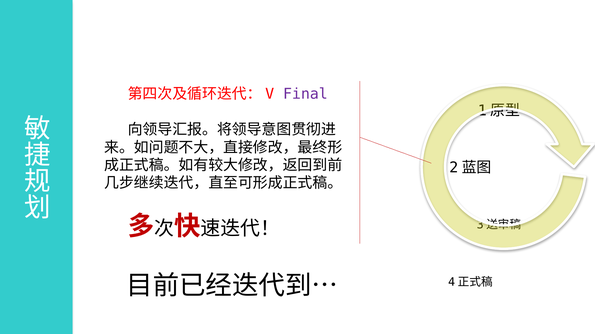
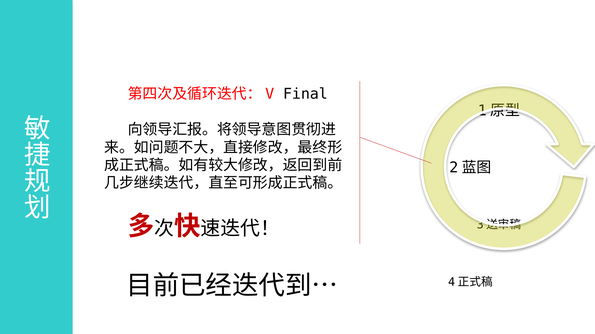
Final colour: purple -> black
